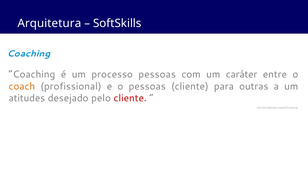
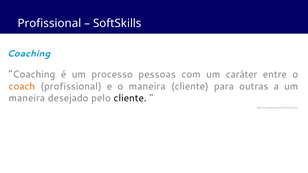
Arquitetura at (49, 23): Arquitetura -> Profissional
o pessoas: pessoas -> maneira
atitudes at (27, 98): atitudes -> maneira
cliente at (130, 98) colour: red -> black
